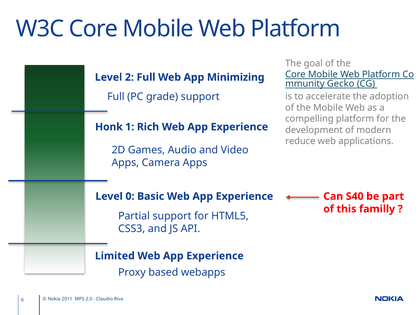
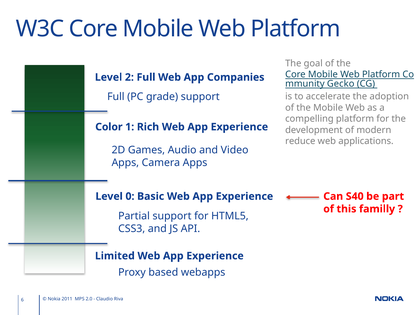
Minimizing: Minimizing -> Companies
Honk: Honk -> Color
